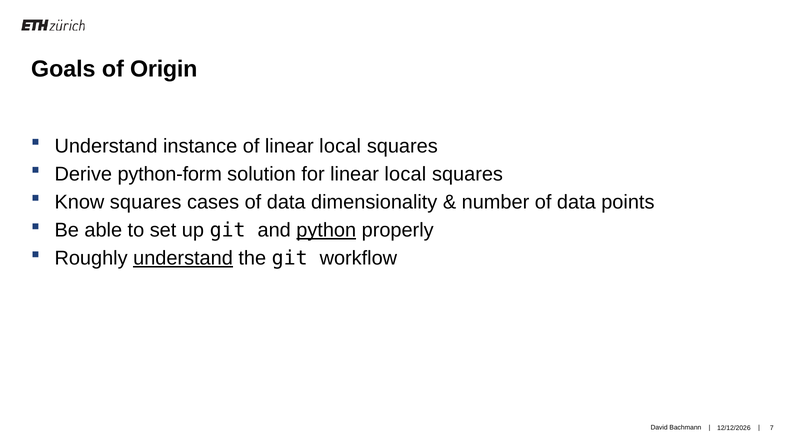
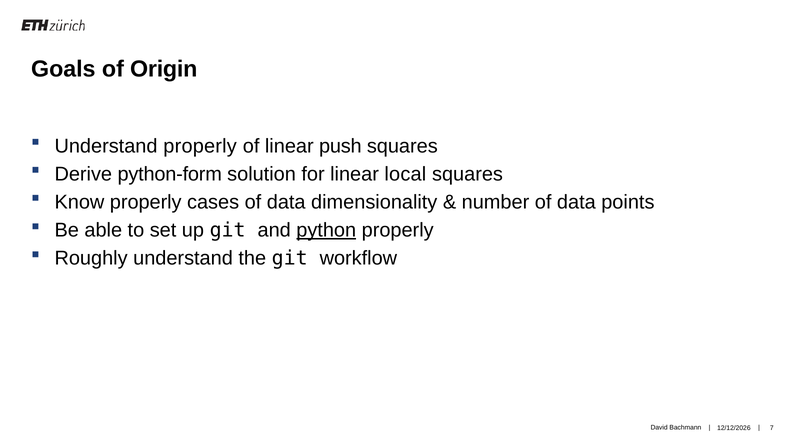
Understand instance: instance -> properly
of linear local: local -> push
Know squares: squares -> properly
understand at (183, 258) underline: present -> none
